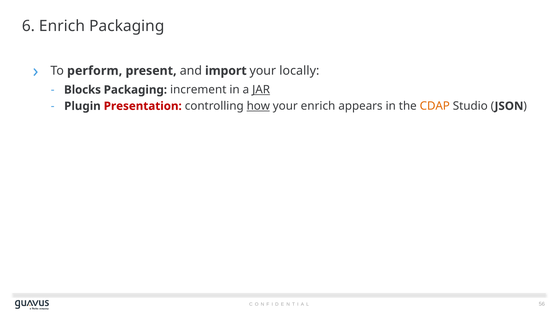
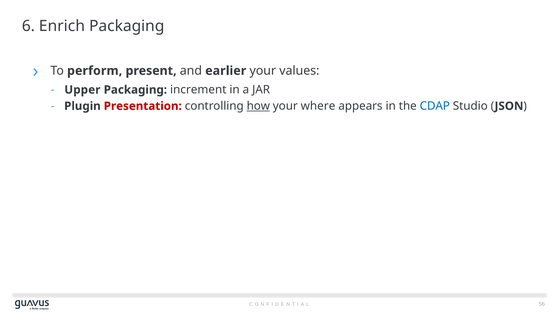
import: import -> earlier
locally: locally -> values
Blocks: Blocks -> Upper
JAR underline: present -> none
your enrich: enrich -> where
CDAP colour: orange -> blue
